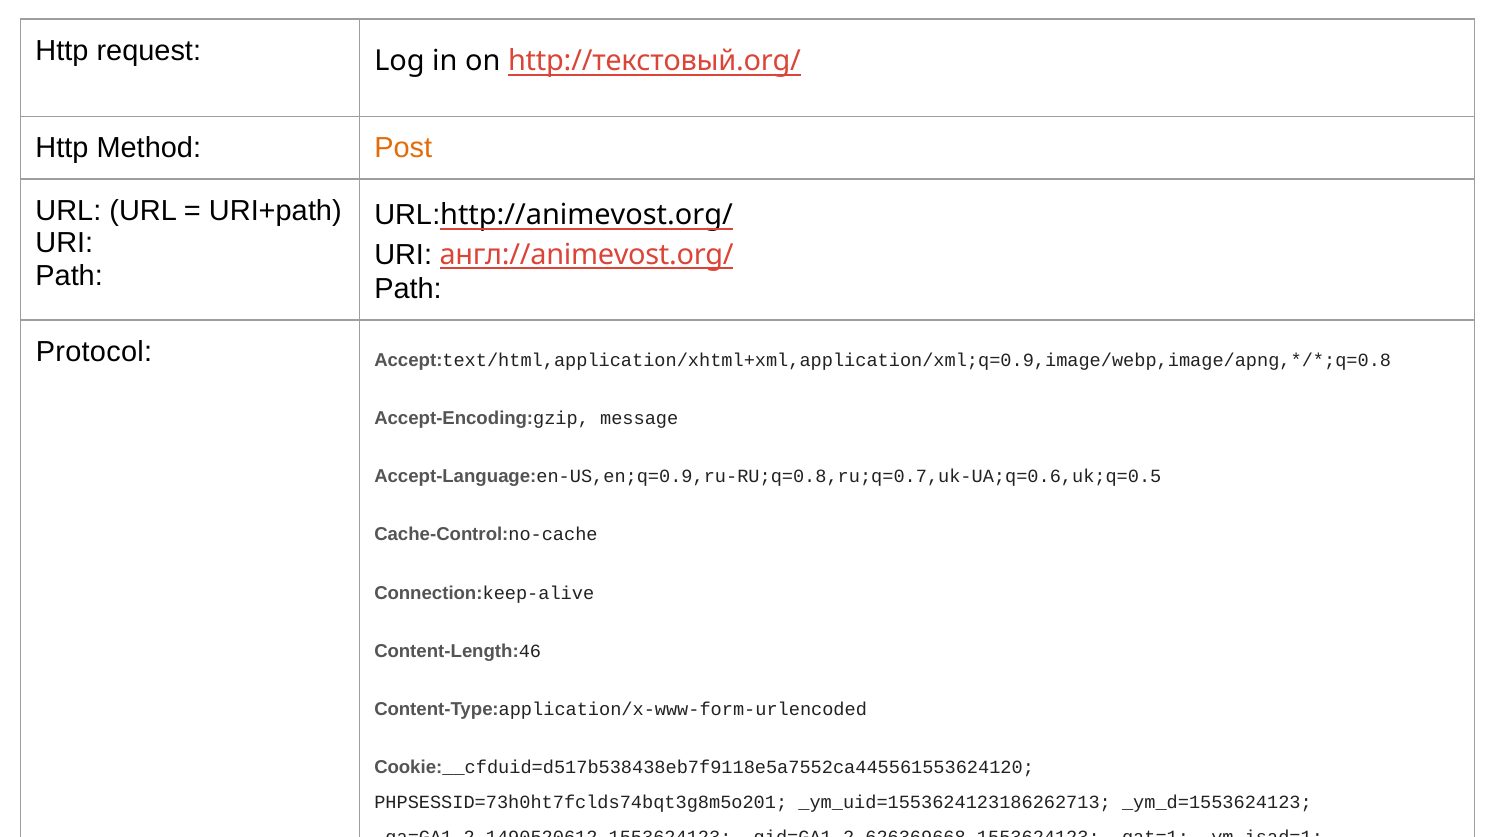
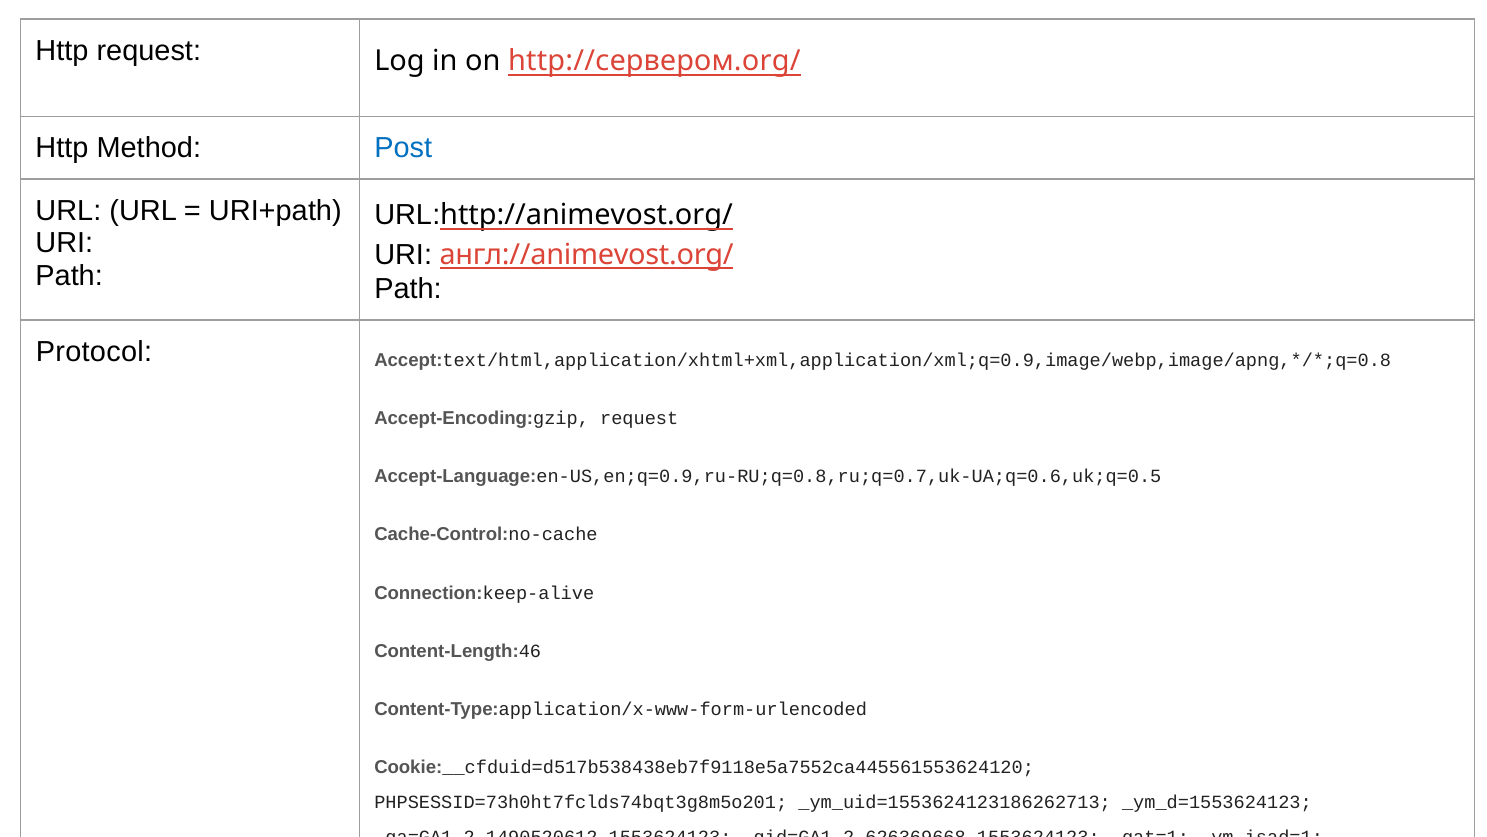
http://текстовый.org/: http://текстовый.org/ -> http://сервером.org/
Post colour: orange -> blue
Accept-Encoding:gzip message: message -> request
